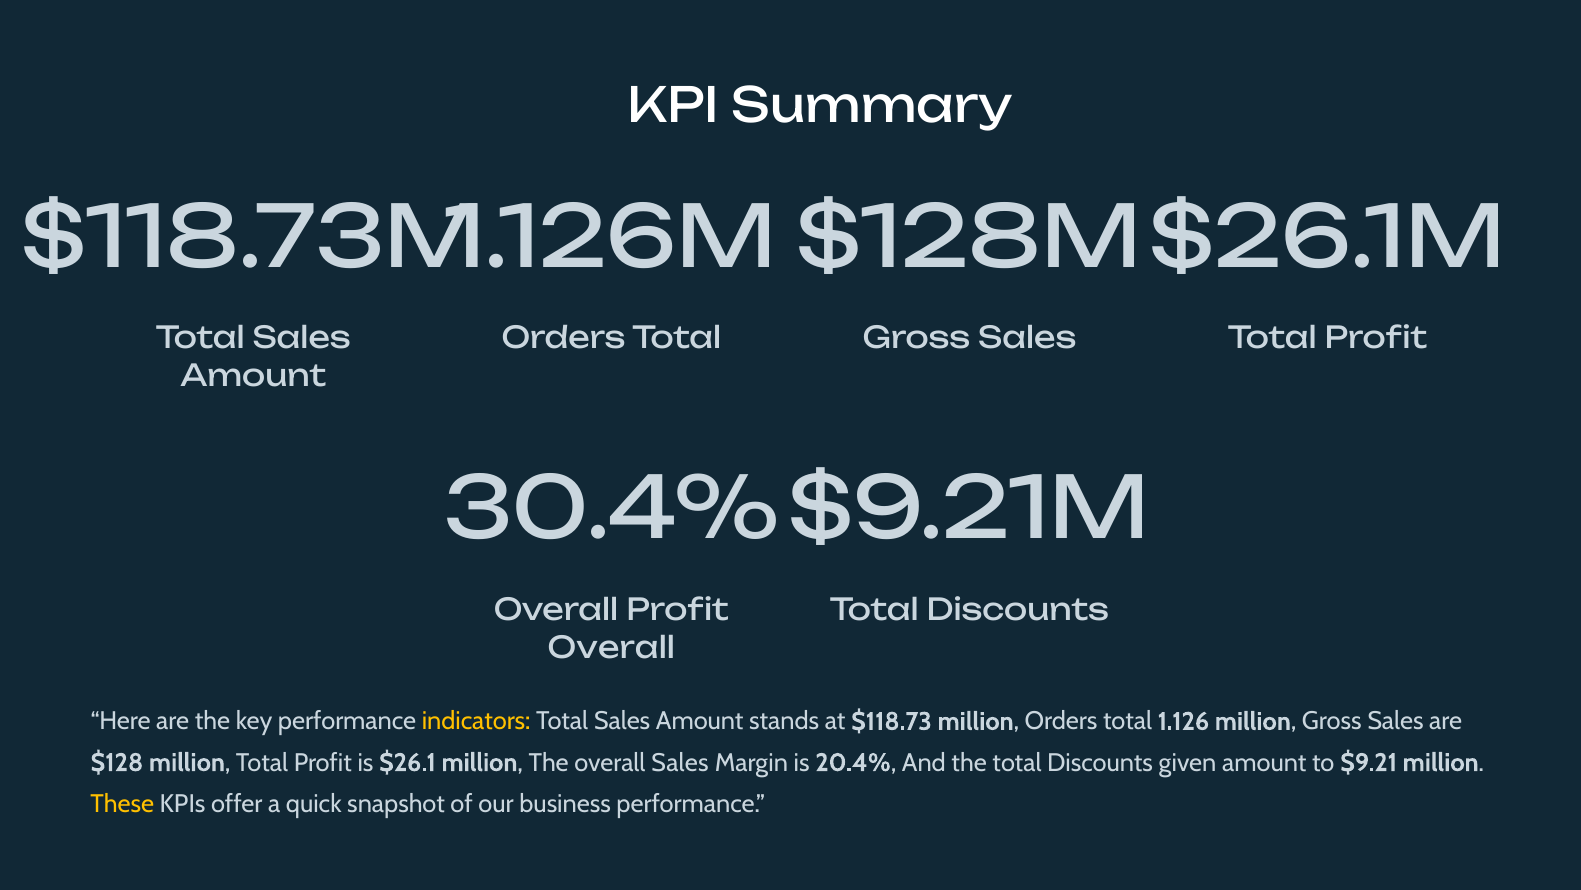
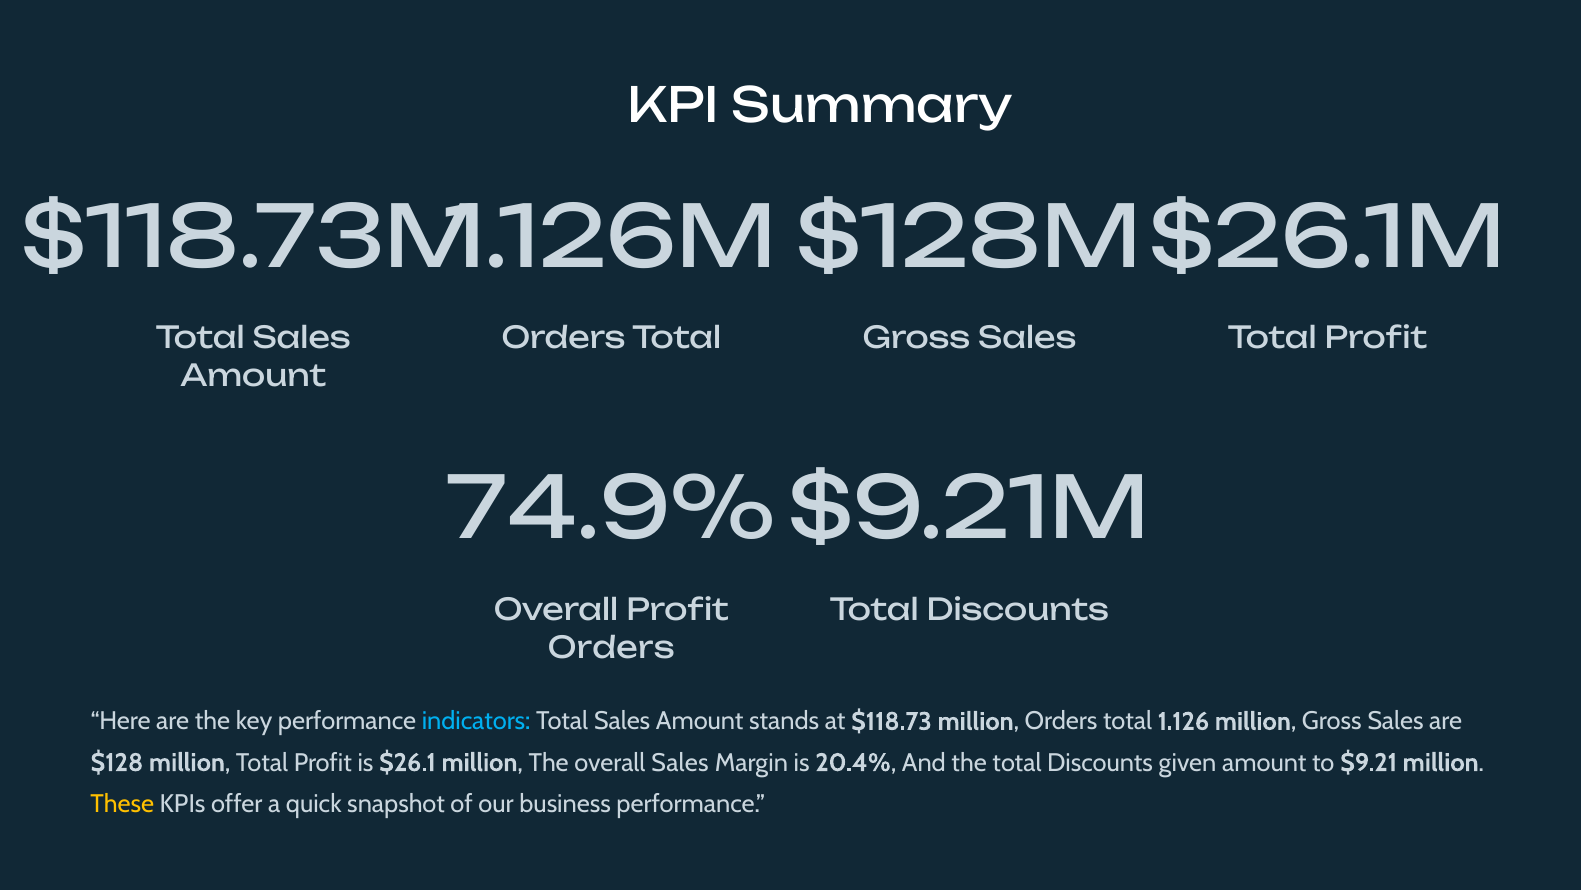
30.4%: 30.4% -> 74.9%
Overall at (611, 648): Overall -> Orders
indicators colour: yellow -> light blue
